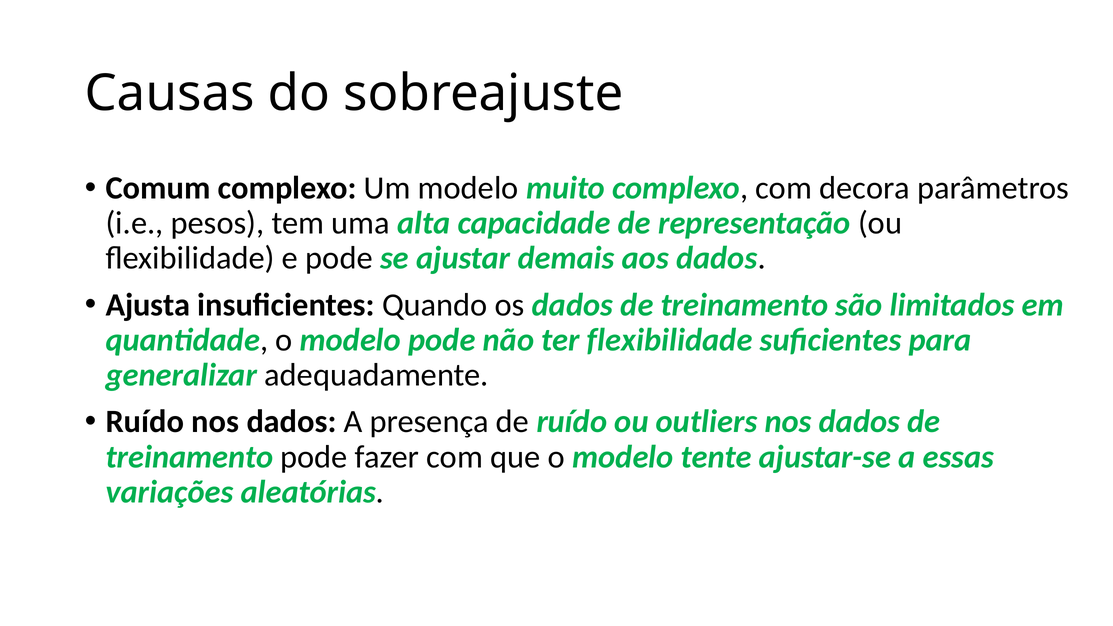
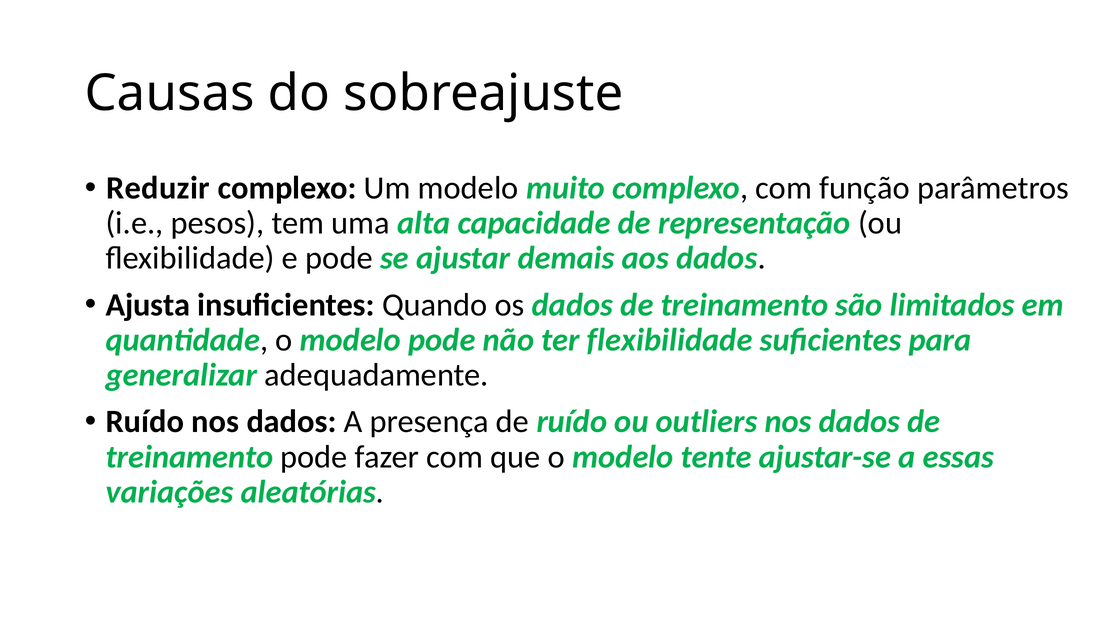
Comum: Comum -> Reduzir
decora: decora -> função
